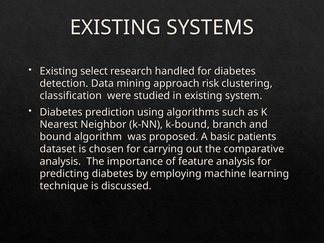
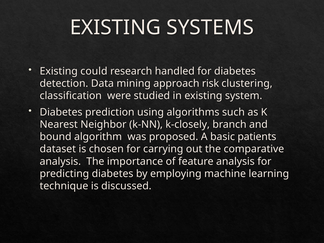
select: select -> could
k-bound: k-bound -> k-closely
